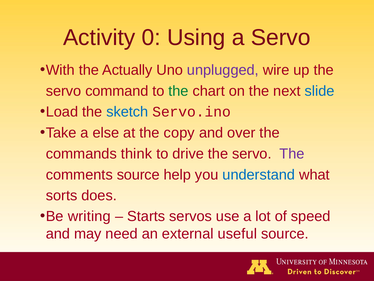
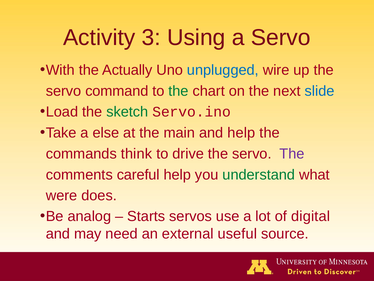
0: 0 -> 3
unplugged colour: purple -> blue
sketch colour: blue -> green
copy: copy -> main
and over: over -> help
comments source: source -> careful
understand colour: blue -> green
sorts: sorts -> were
writing: writing -> analog
speed: speed -> digital
